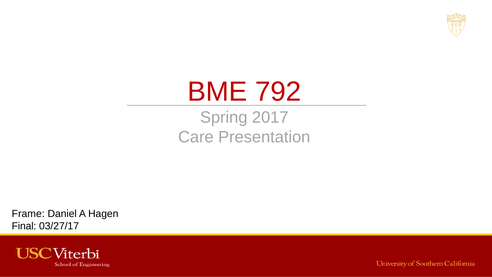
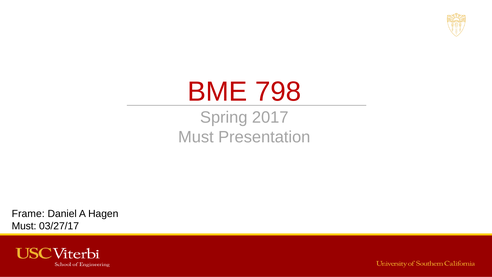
792: 792 -> 798
Care at (196, 137): Care -> Must
Final at (24, 226): Final -> Must
